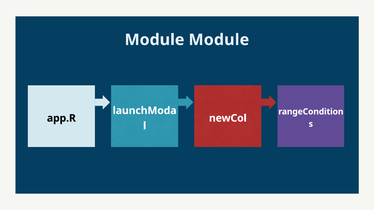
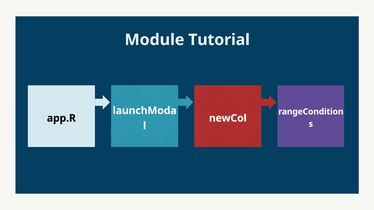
Module Module: Module -> Tutorial
